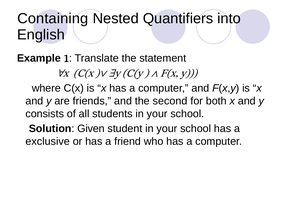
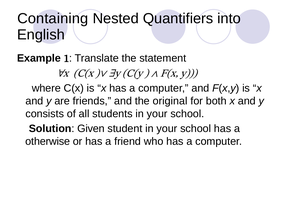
second: second -> original
exclusive: exclusive -> otherwise
